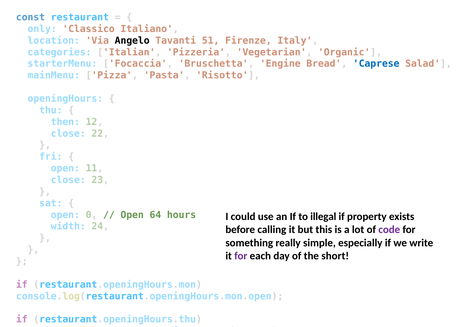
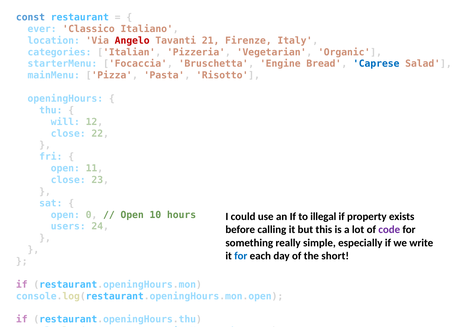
only: only -> ever
Angelo colour: black -> red
51: 51 -> 21
then: then -> will
64: 64 -> 10
width: width -> users
for at (241, 256) colour: purple -> blue
